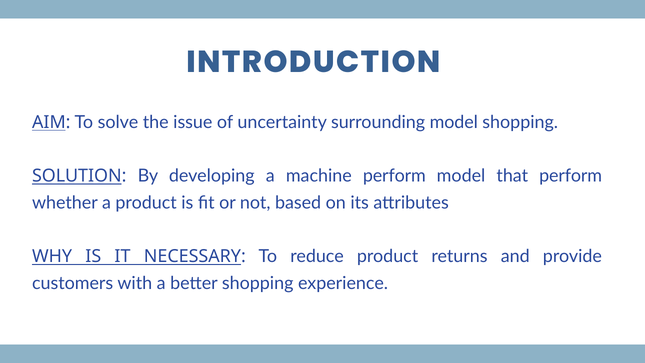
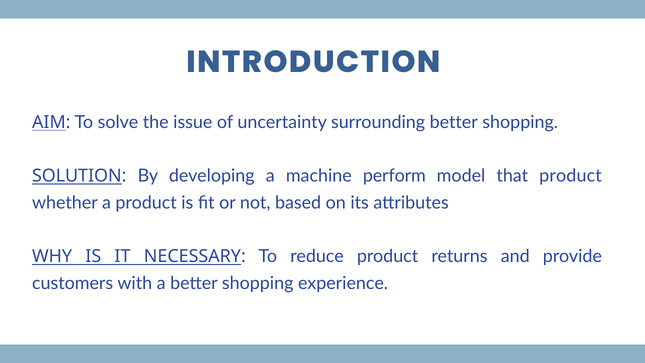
surrounding model: model -> better
that perform: perform -> product
